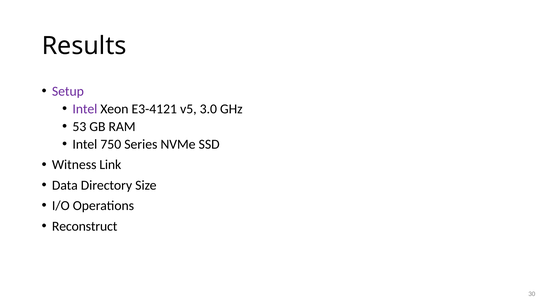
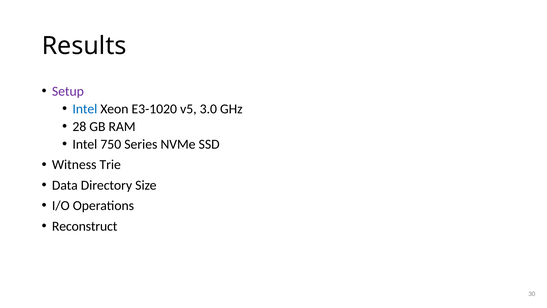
Intel at (85, 109) colour: purple -> blue
E3-4121: E3-4121 -> E3-1020
53: 53 -> 28
Link: Link -> Trie
